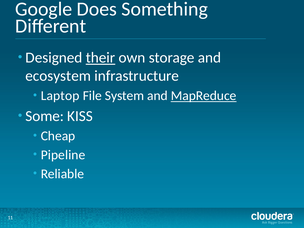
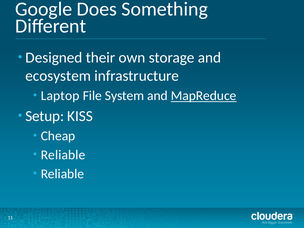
their underline: present -> none
Some: Some -> Setup
Pipeline at (63, 155): Pipeline -> Reliable
